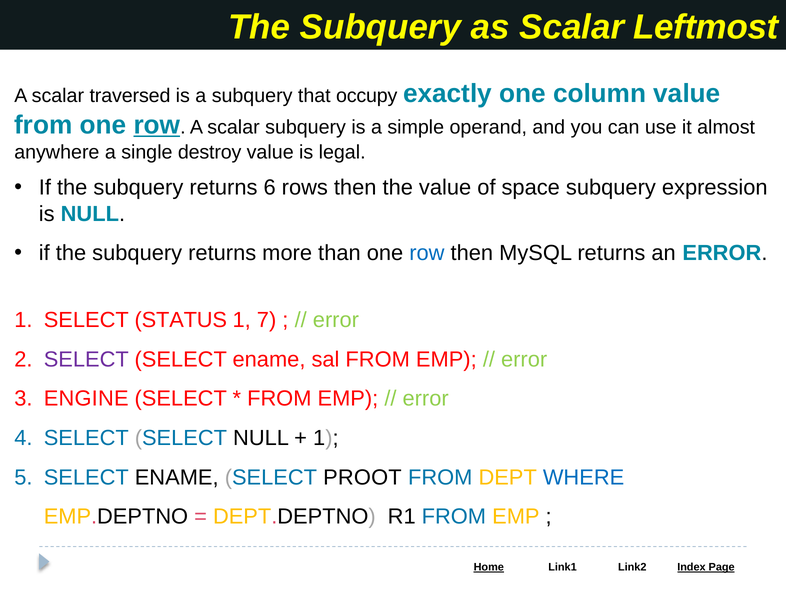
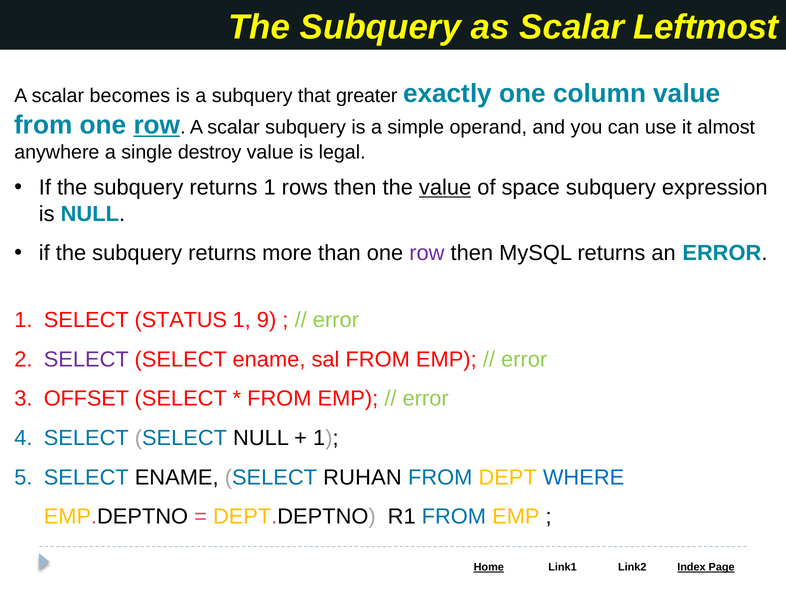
traversed: traversed -> becomes
occupy: occupy -> greater
returns 6: 6 -> 1
value at (445, 187) underline: none -> present
row at (427, 253) colour: blue -> purple
7: 7 -> 9
ENGINE: ENGINE -> OFFSET
PROOT: PROOT -> RUHAN
